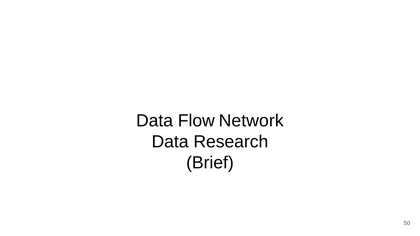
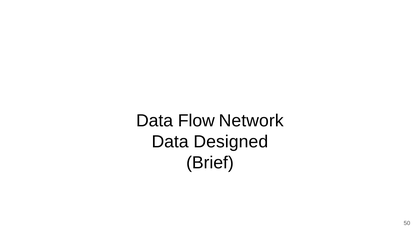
Research: Research -> Designed
